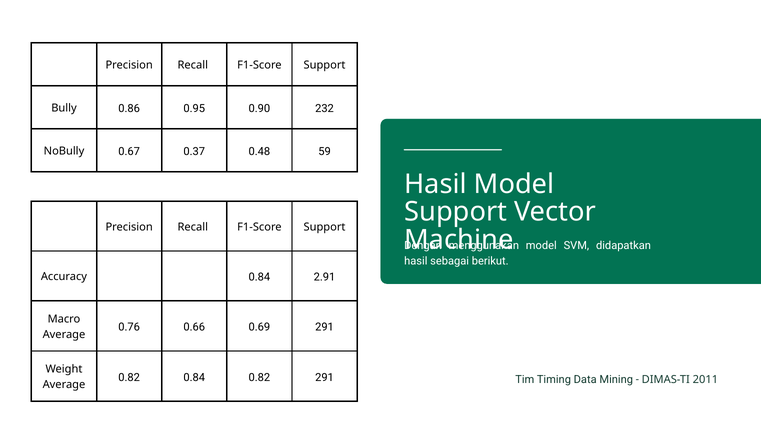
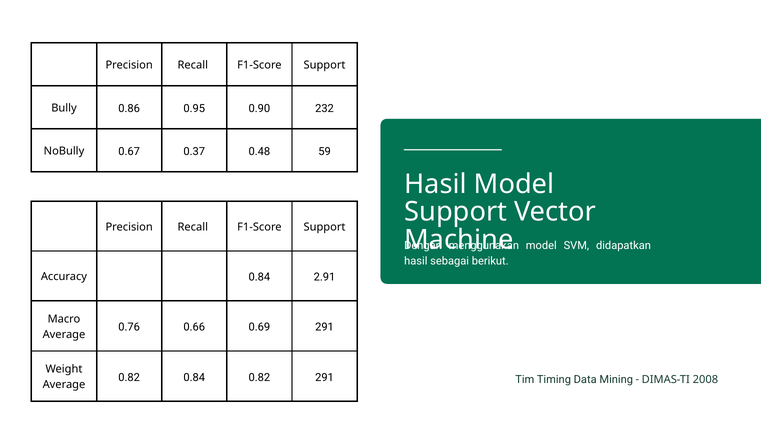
2011: 2011 -> 2008
